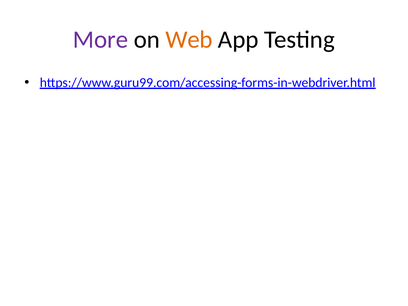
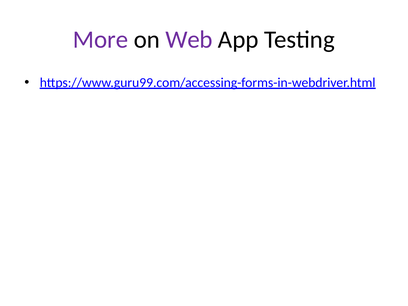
Web colour: orange -> purple
